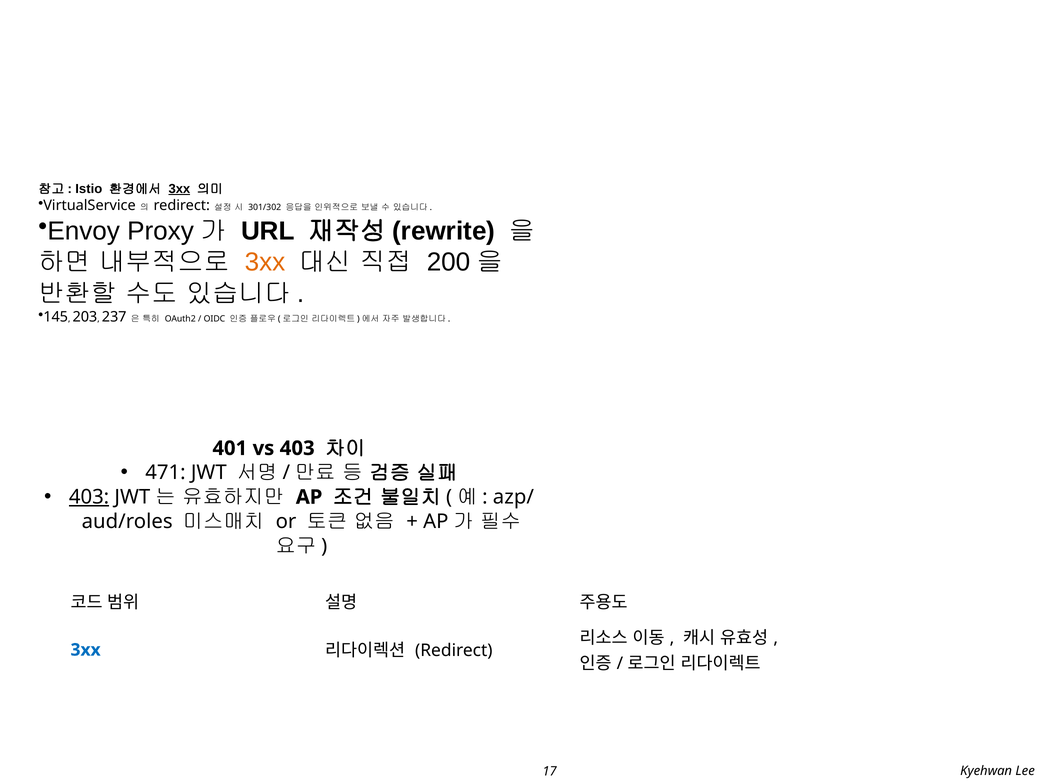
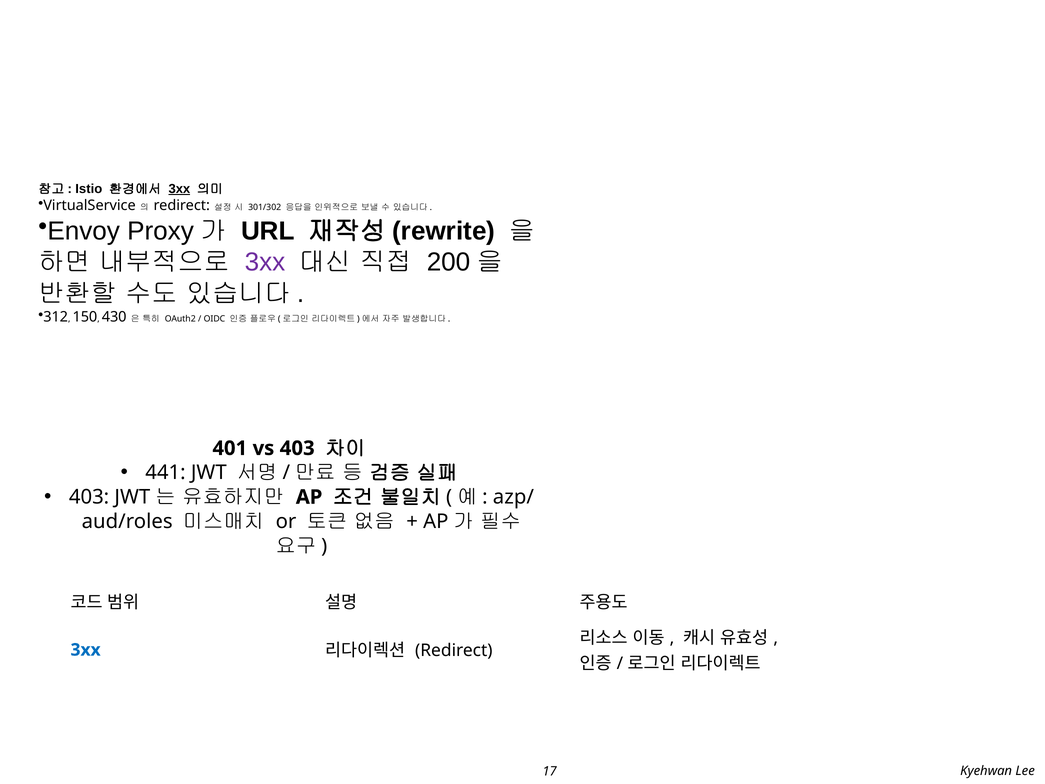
3xx at (265, 262) colour: orange -> purple
145: 145 -> 312
203: 203 -> 150
237: 237 -> 430
471: 471 -> 441
403 at (89, 497) underline: present -> none
